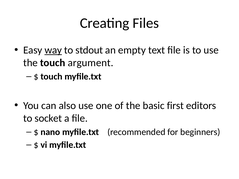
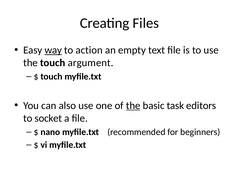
stdout: stdout -> action
the at (133, 106) underline: none -> present
first: first -> task
